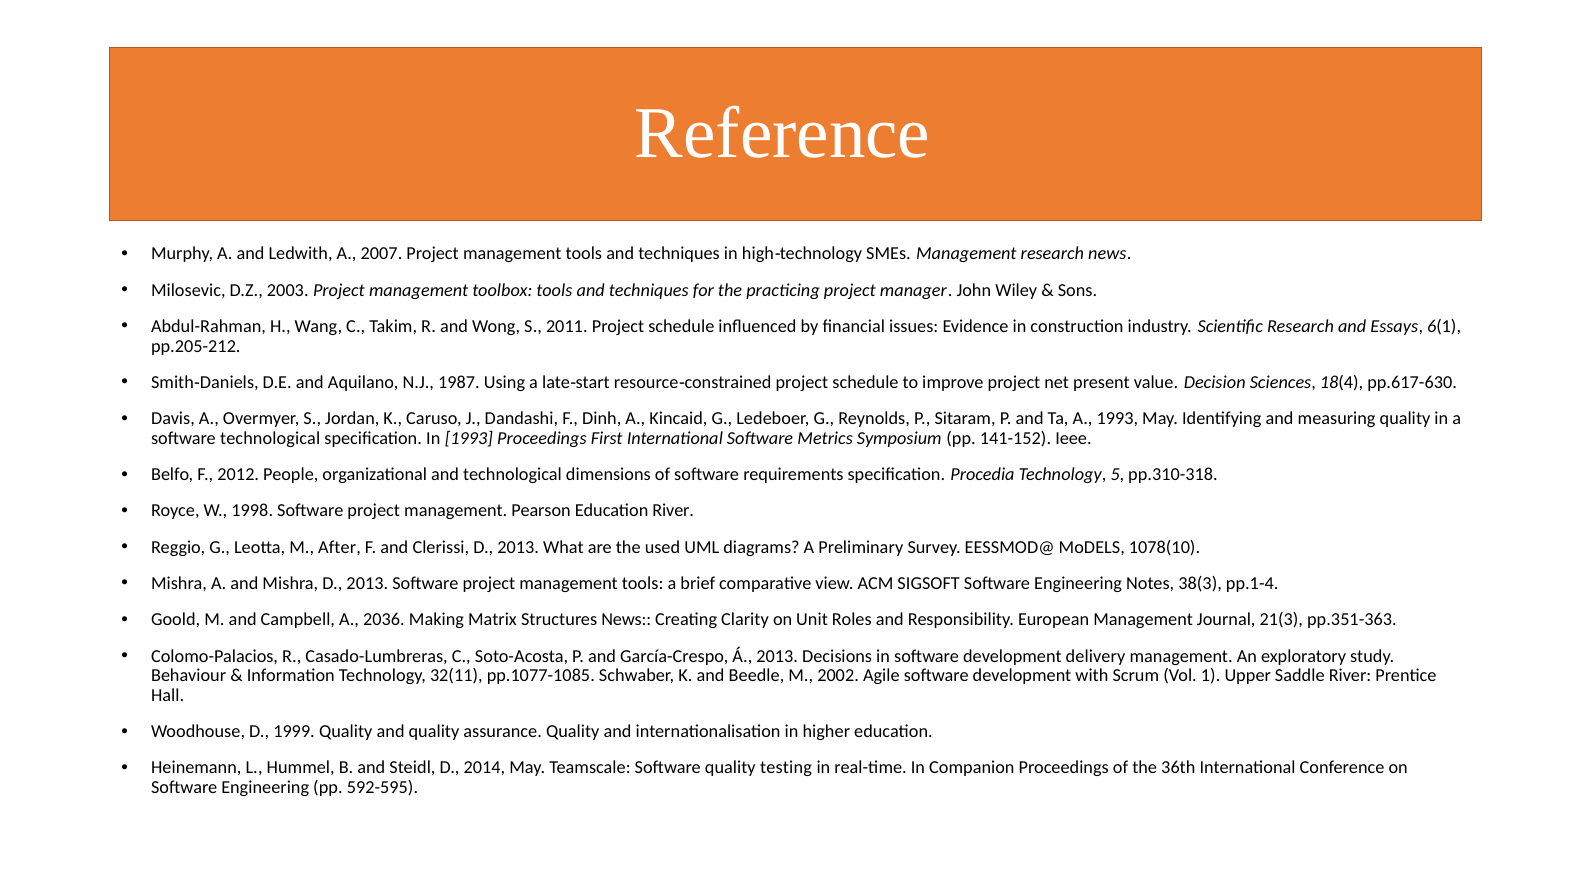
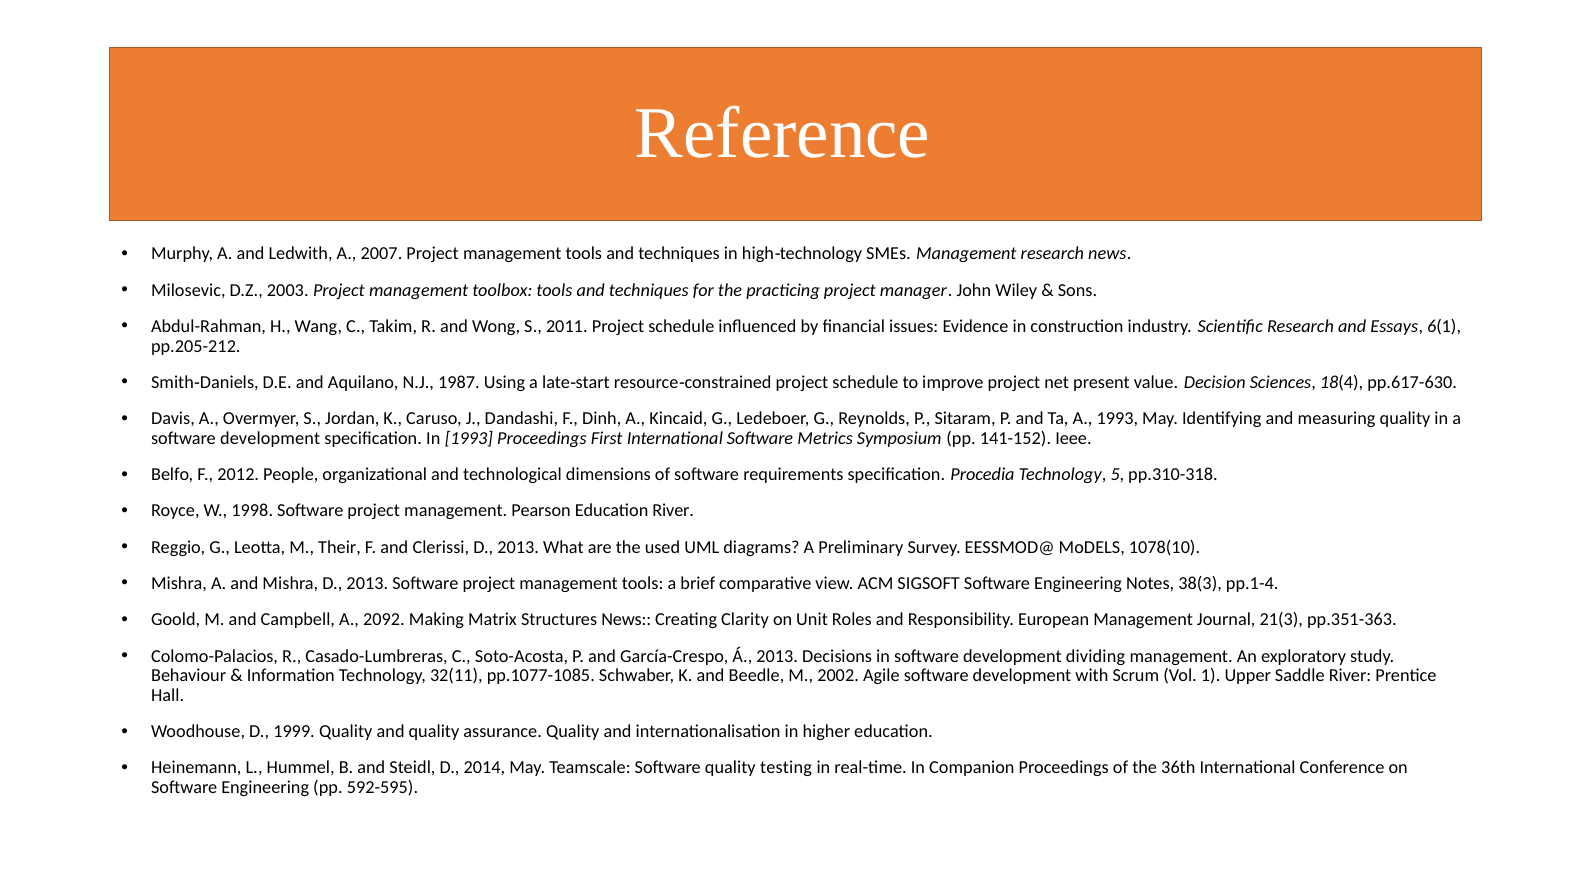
technological at (270, 438): technological -> development
After: After -> Their
2036: 2036 -> 2092
delivery: delivery -> dividing
